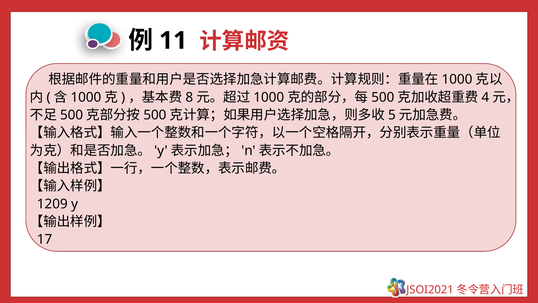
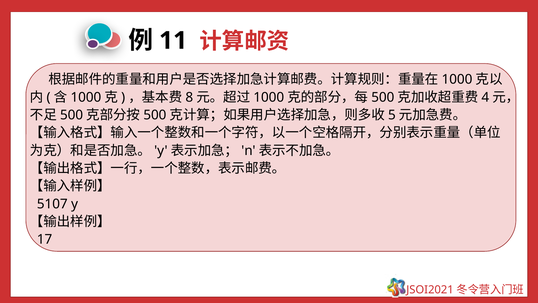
1209: 1209 -> 5107
